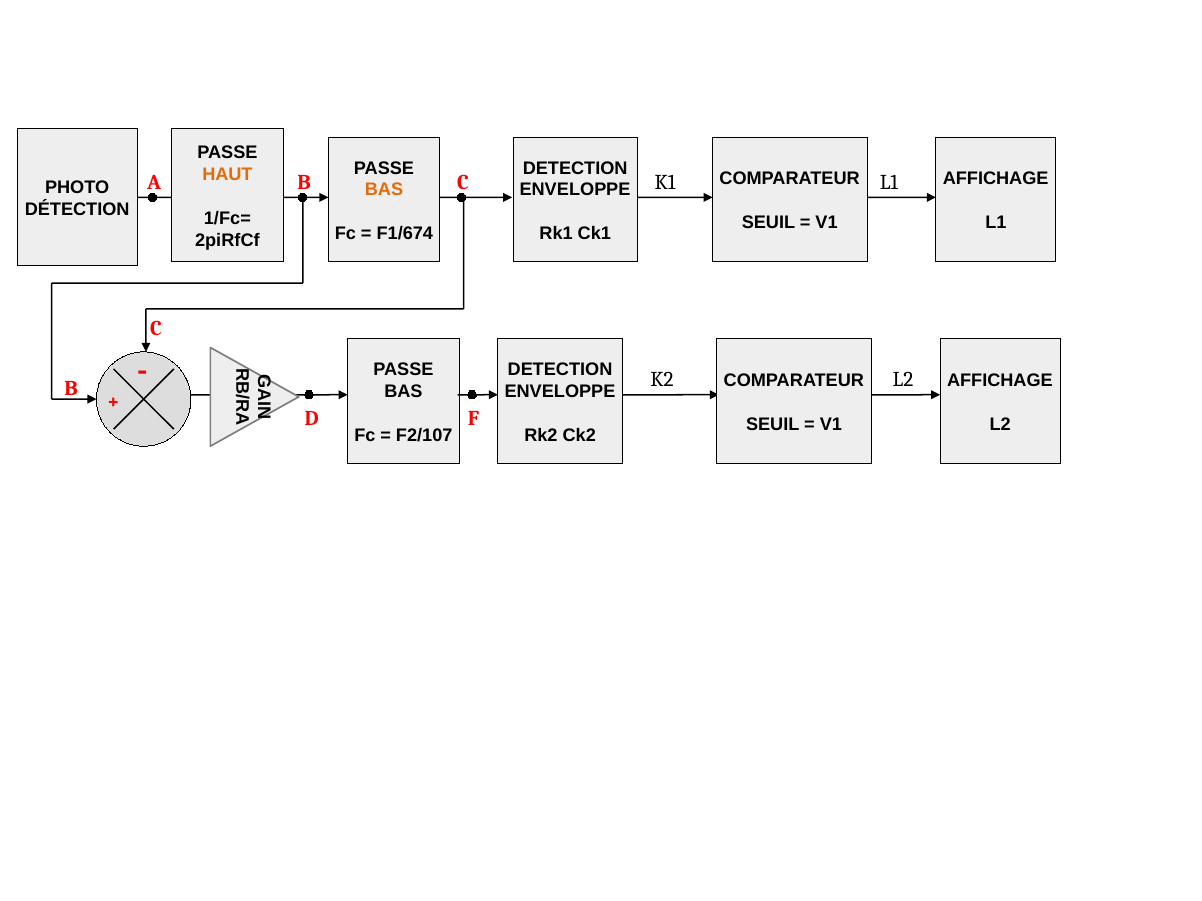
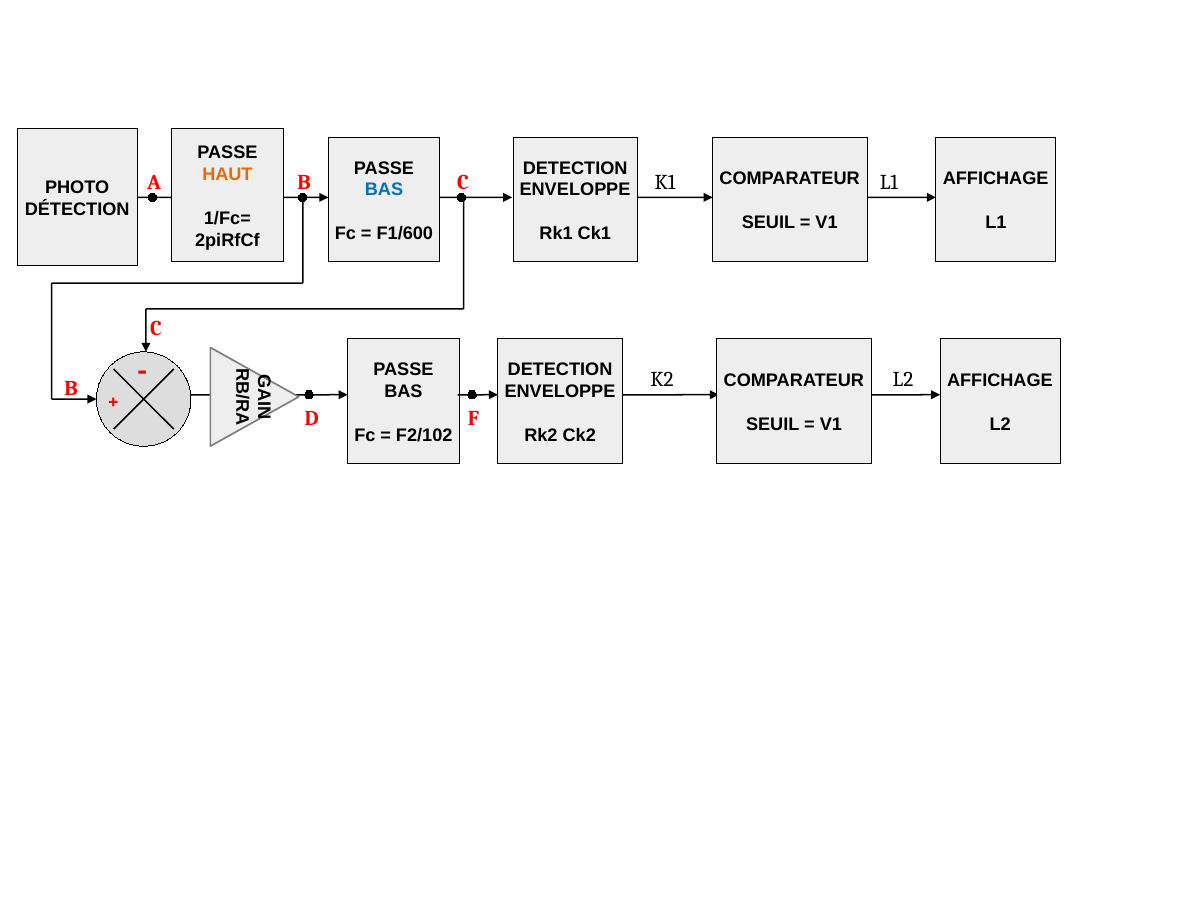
BAS at (384, 190) colour: orange -> blue
F1/674: F1/674 -> F1/600
F2/107: F2/107 -> F2/102
